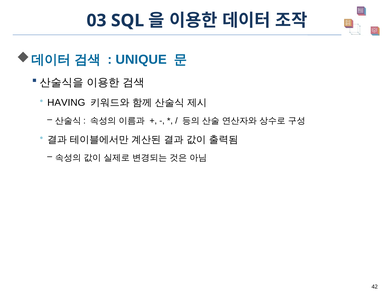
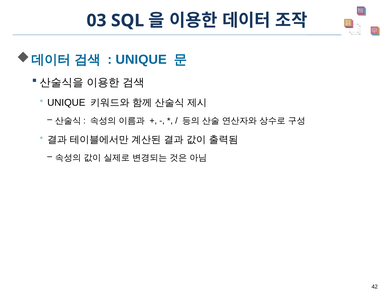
HAVING at (66, 103): HAVING -> UNIQUE
